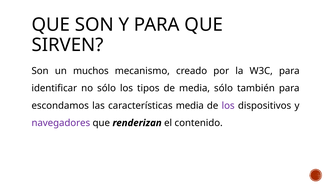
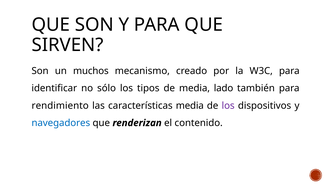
media sólo: sólo -> lado
escondamos: escondamos -> rendimiento
navegadores colour: purple -> blue
